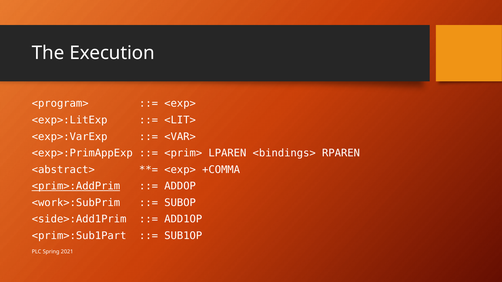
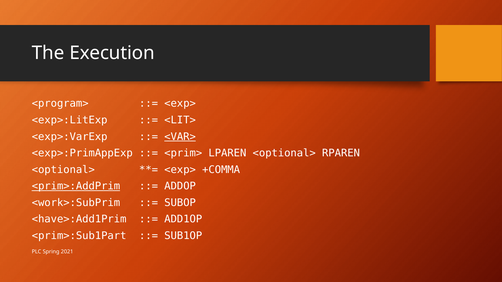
<VAR> underline: none -> present
LPAREN <bindings>: <bindings> -> <optional>
<abstract> at (63, 170): <abstract> -> <optional>
<side>:Add1Prim: <side>:Add1Prim -> <have>:Add1Prim
